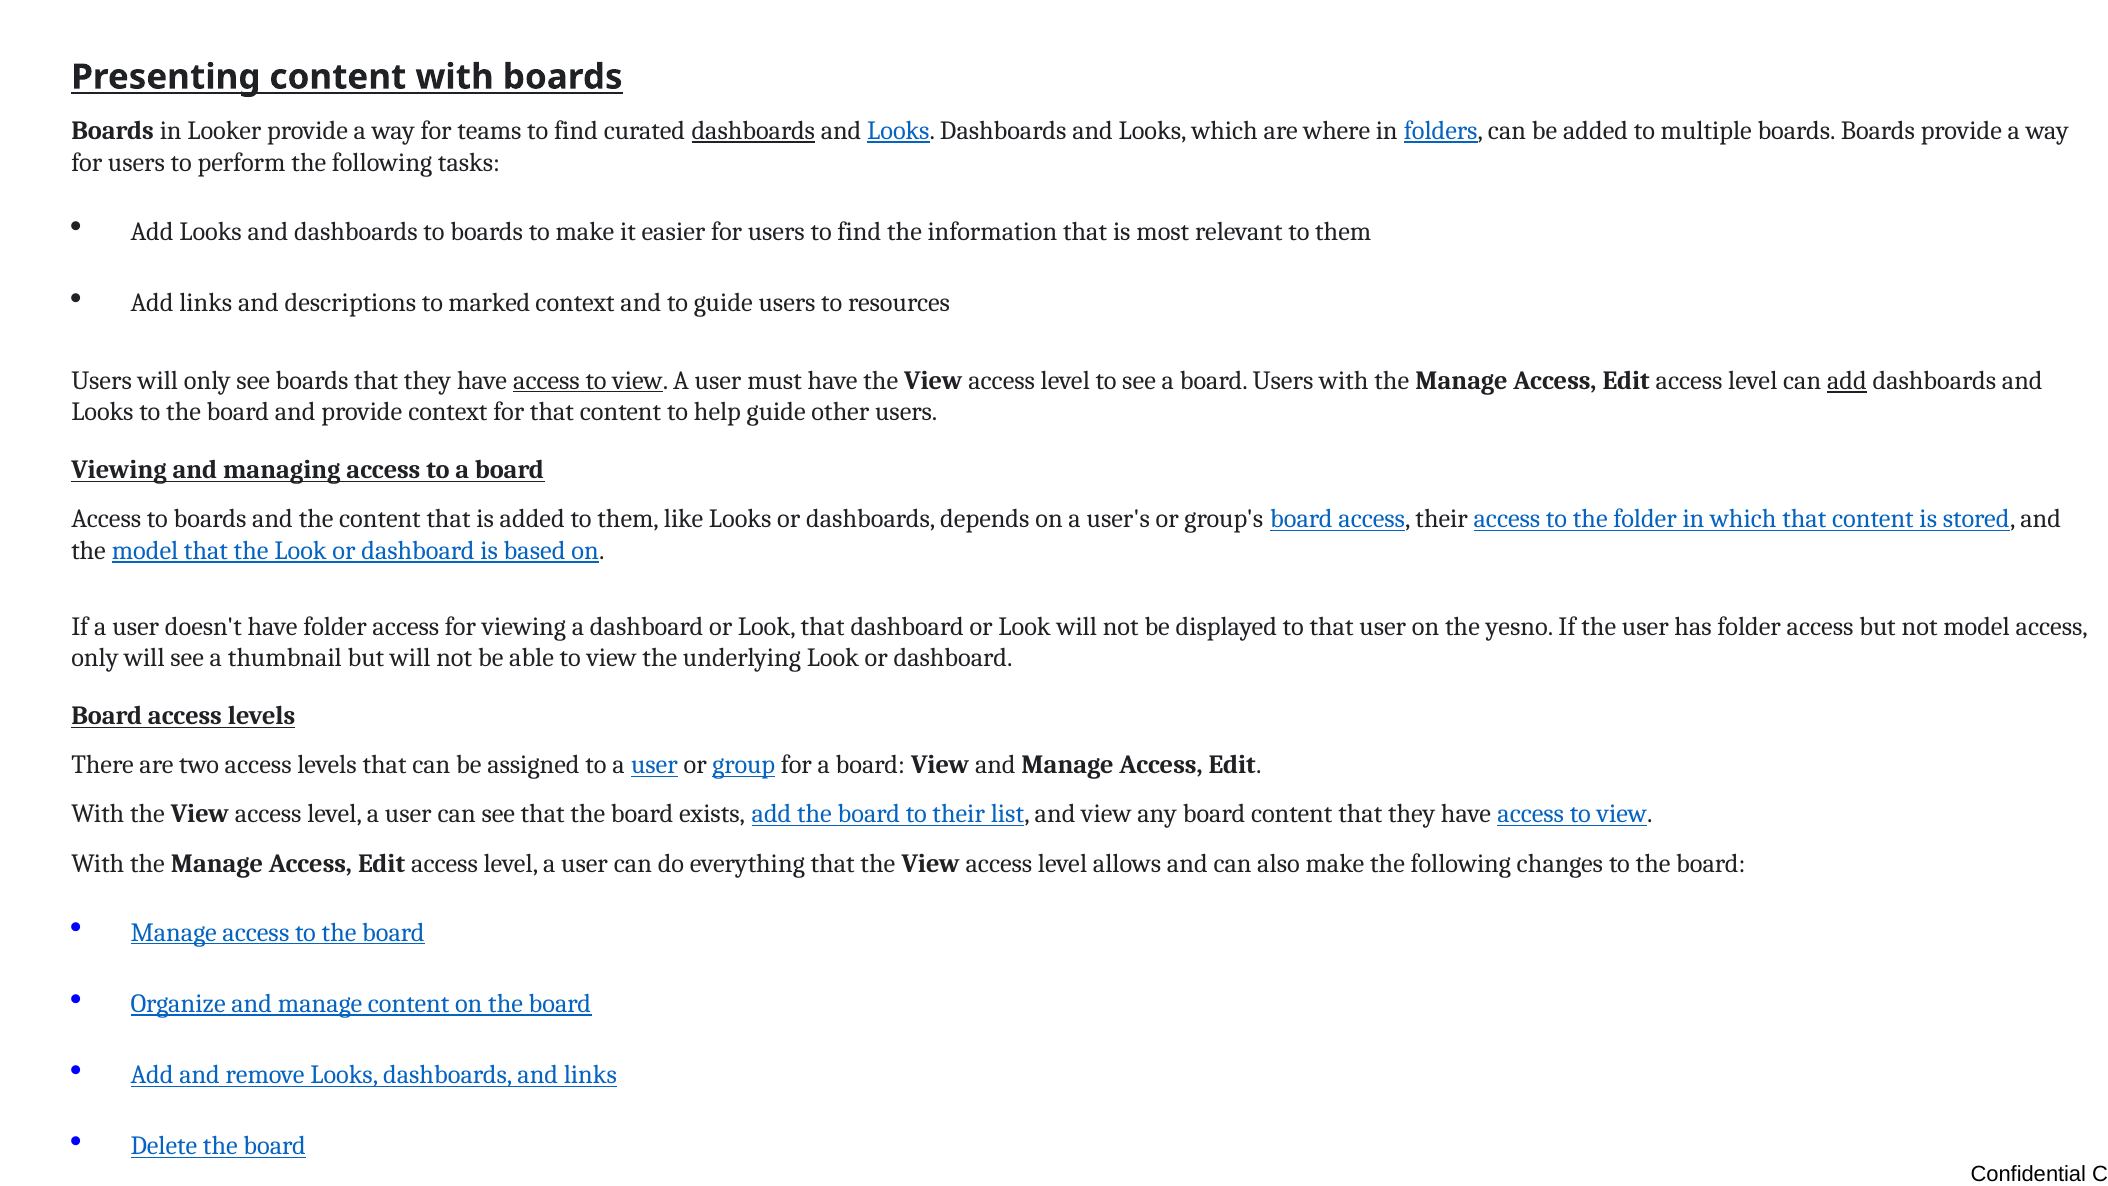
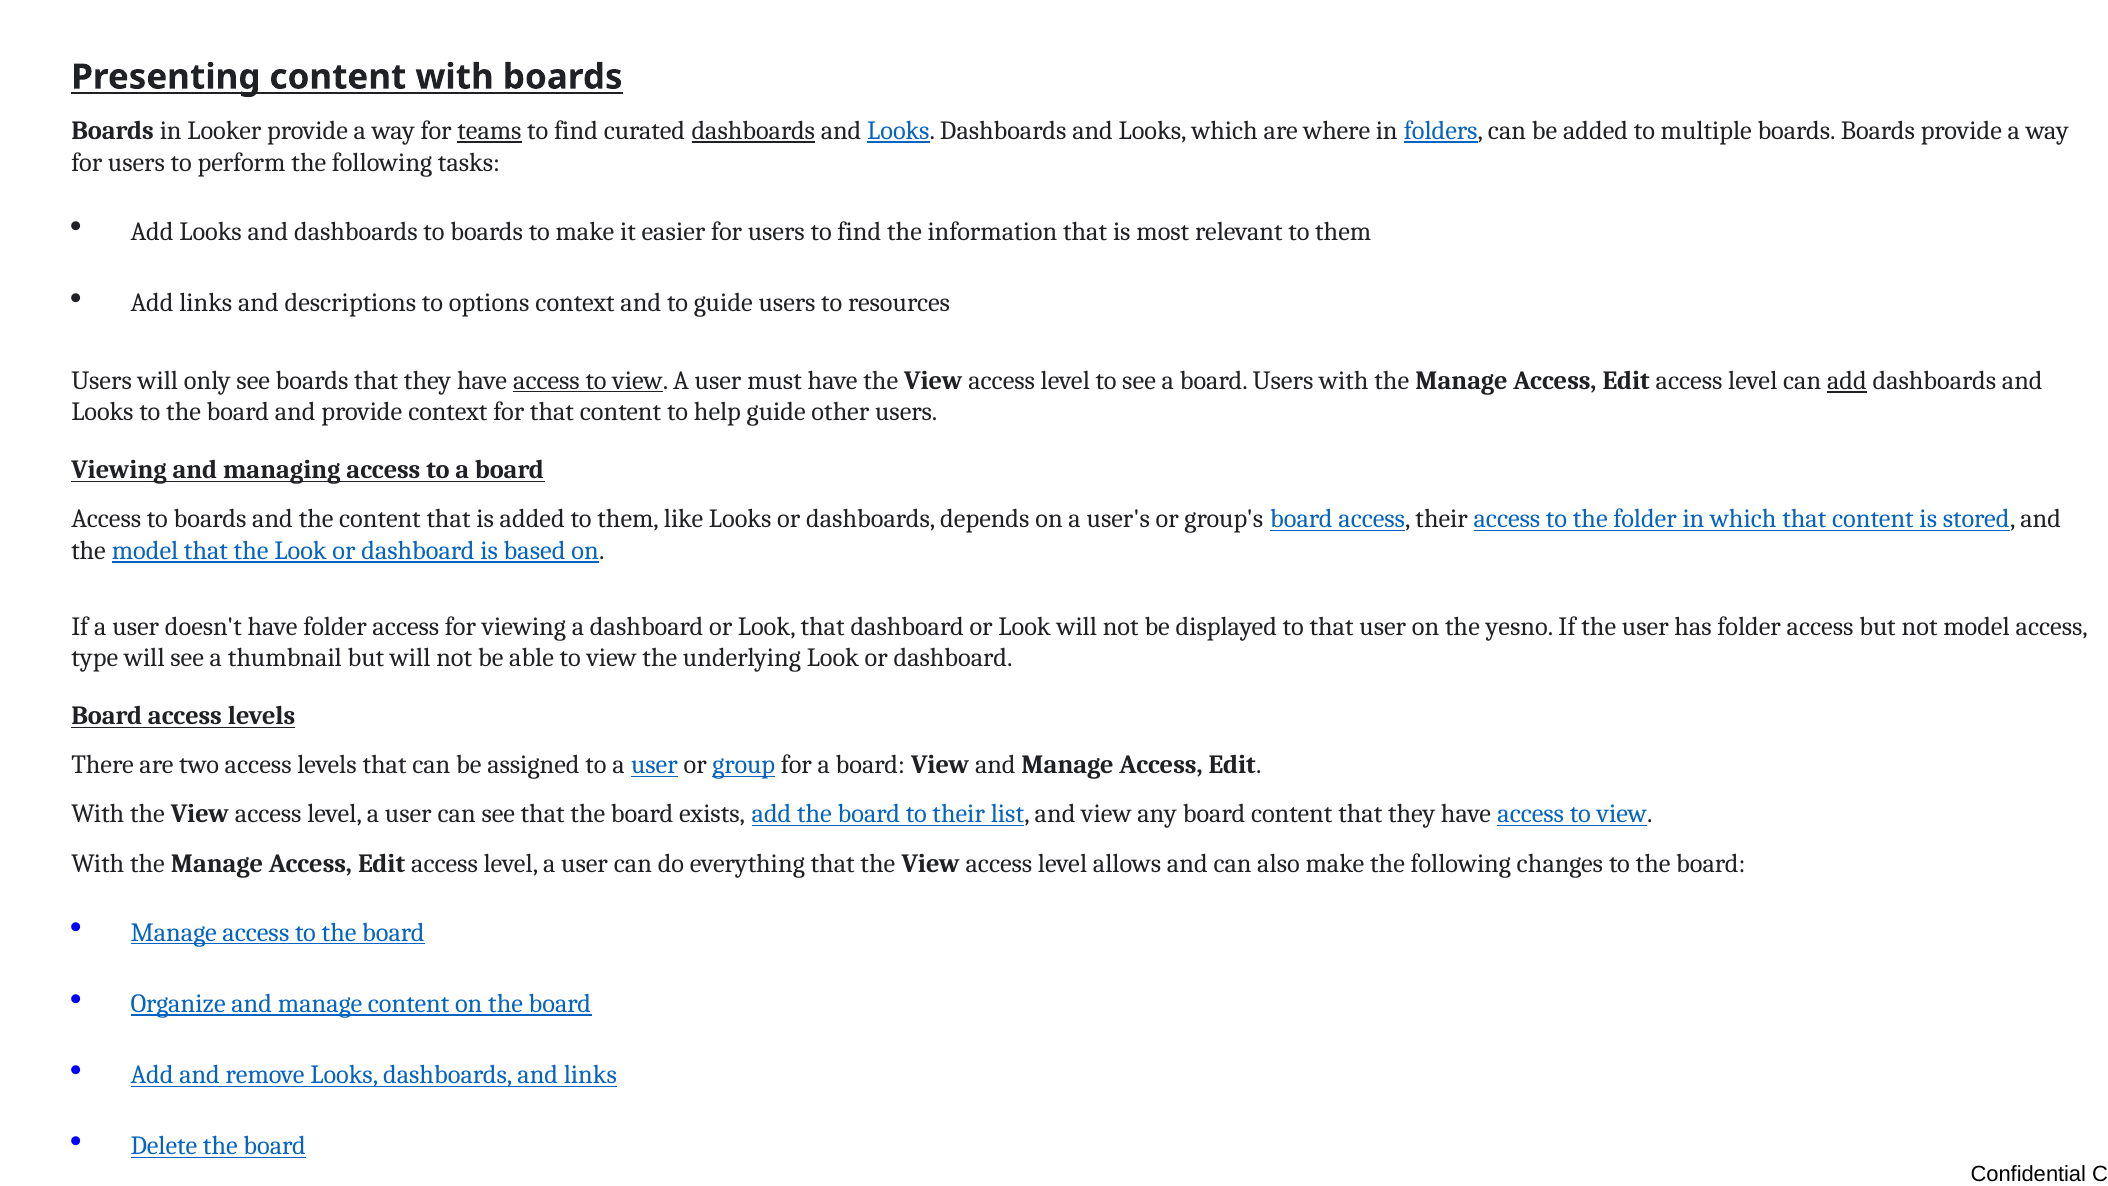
teams underline: none -> present
marked: marked -> options
only at (95, 658): only -> type
